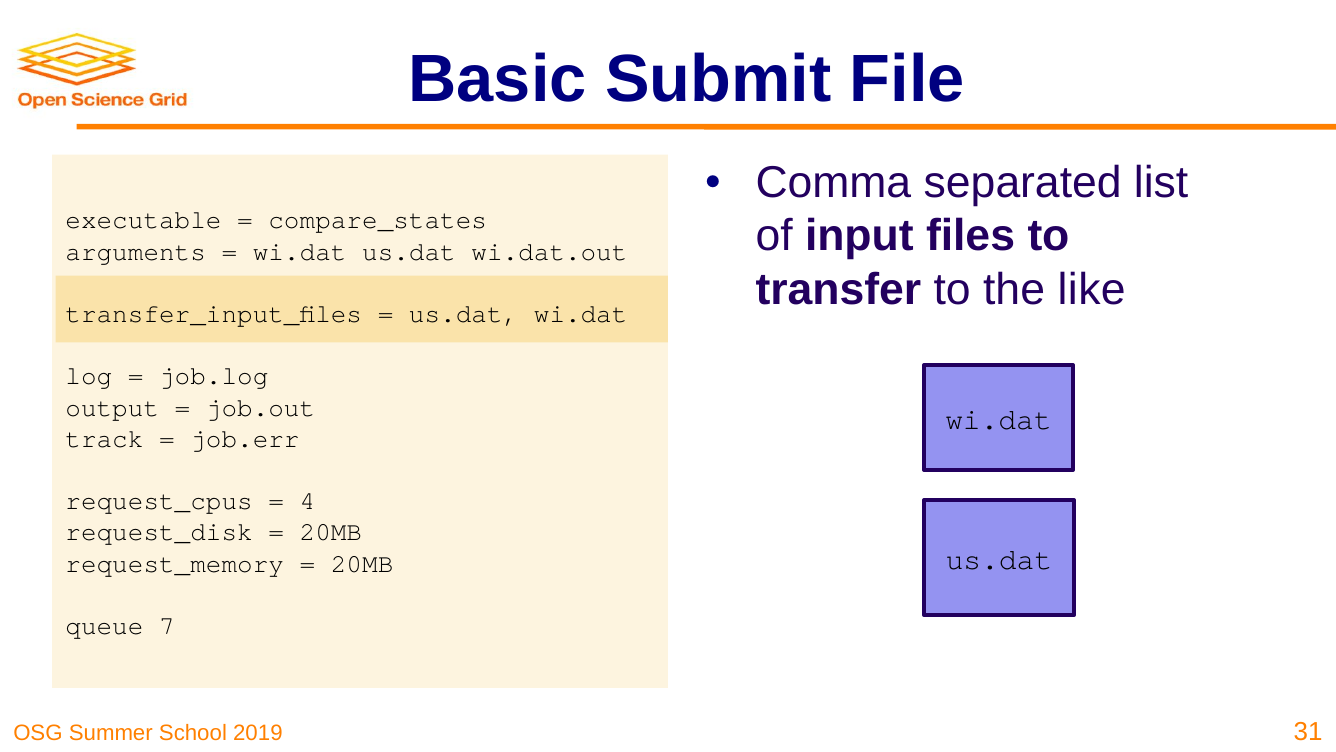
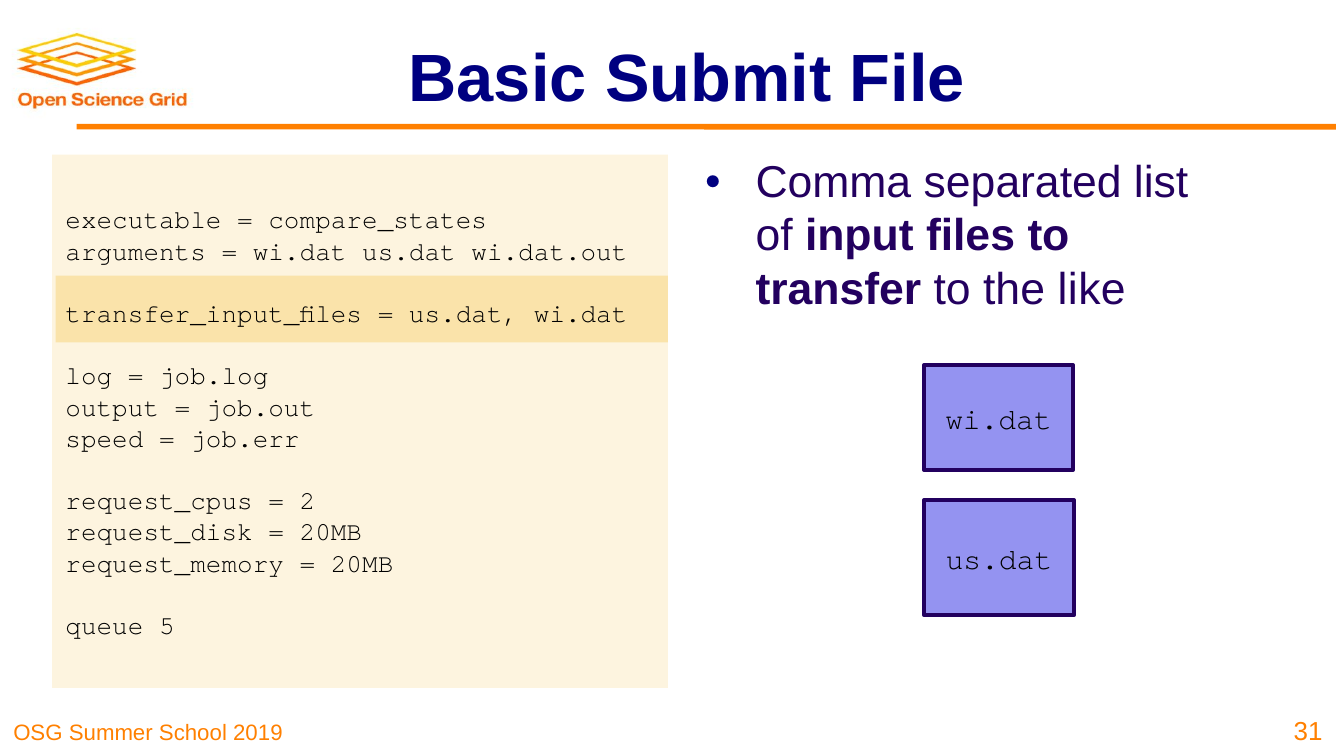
track: track -> speed
4: 4 -> 2
7: 7 -> 5
